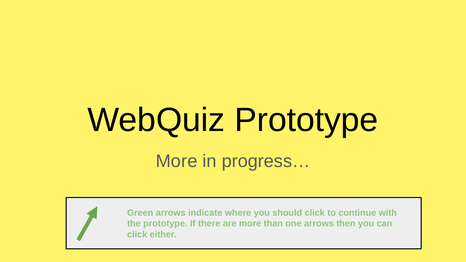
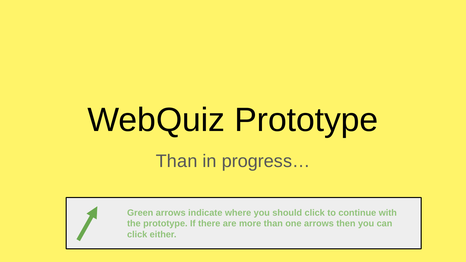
More at (177, 161): More -> Than
